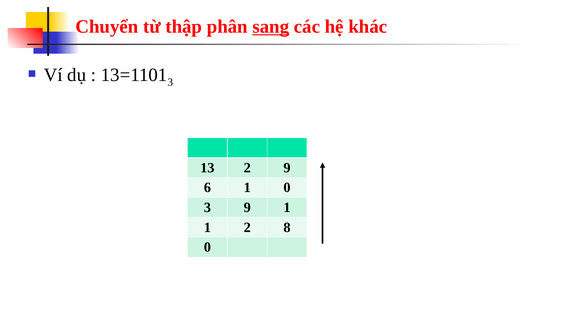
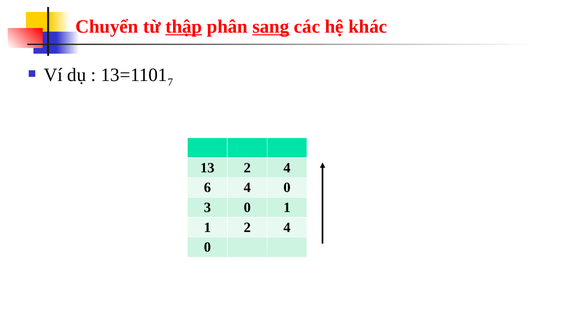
thập underline: none -> present
3 at (170, 82): 3 -> 7
13 2 9: 9 -> 4
6 1: 1 -> 4
3 9: 9 -> 0
1 2 8: 8 -> 4
